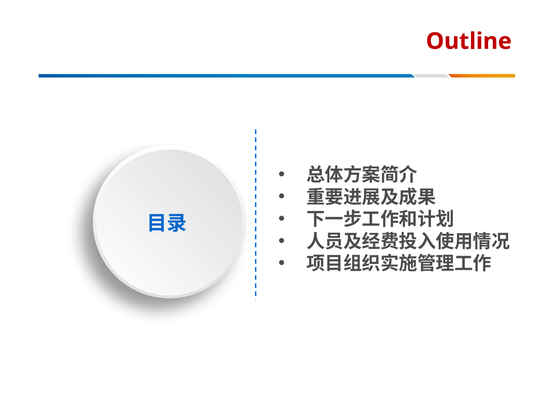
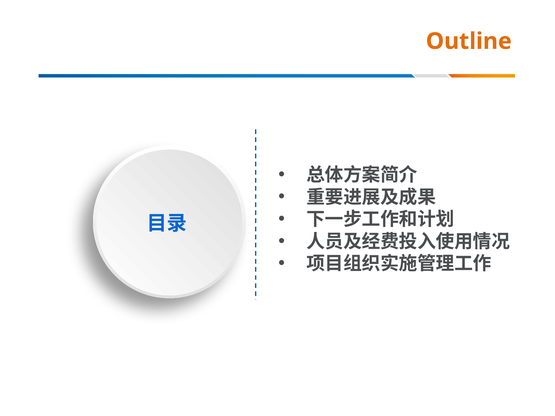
Outline colour: red -> orange
